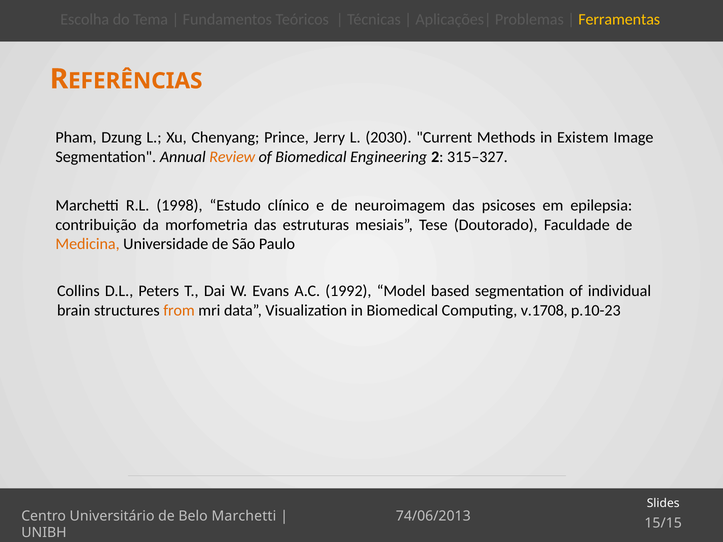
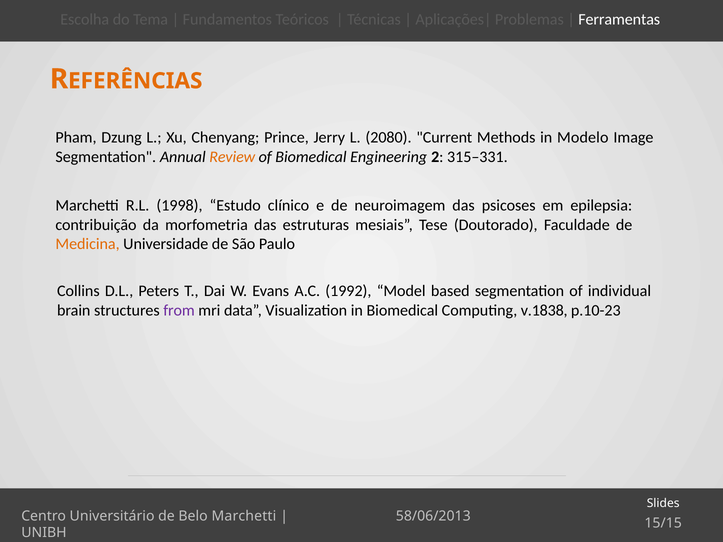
Ferramentas colour: yellow -> white
2030: 2030 -> 2080
Existem: Existem -> Modelo
315–327: 315–327 -> 315–331
from colour: orange -> purple
v.1708: v.1708 -> v.1838
74/06/2013: 74/06/2013 -> 58/06/2013
